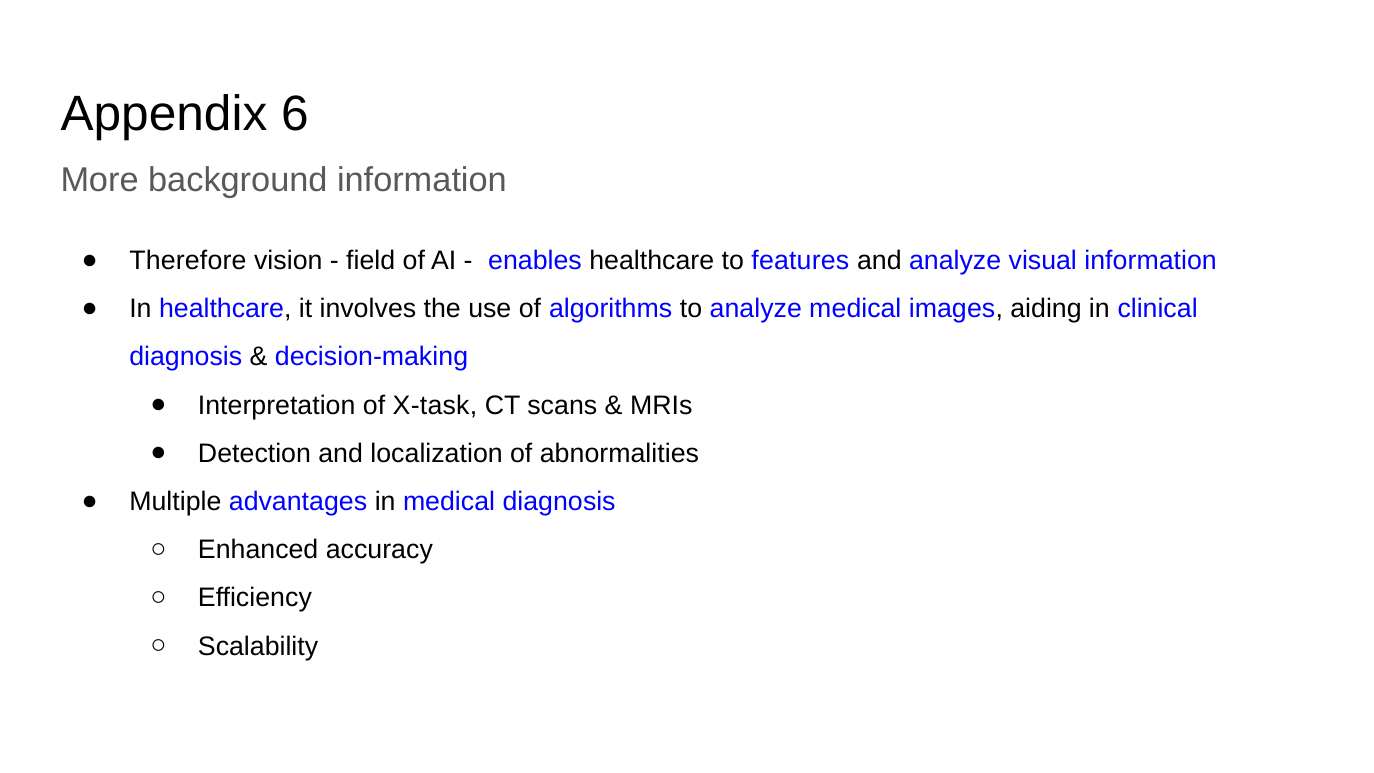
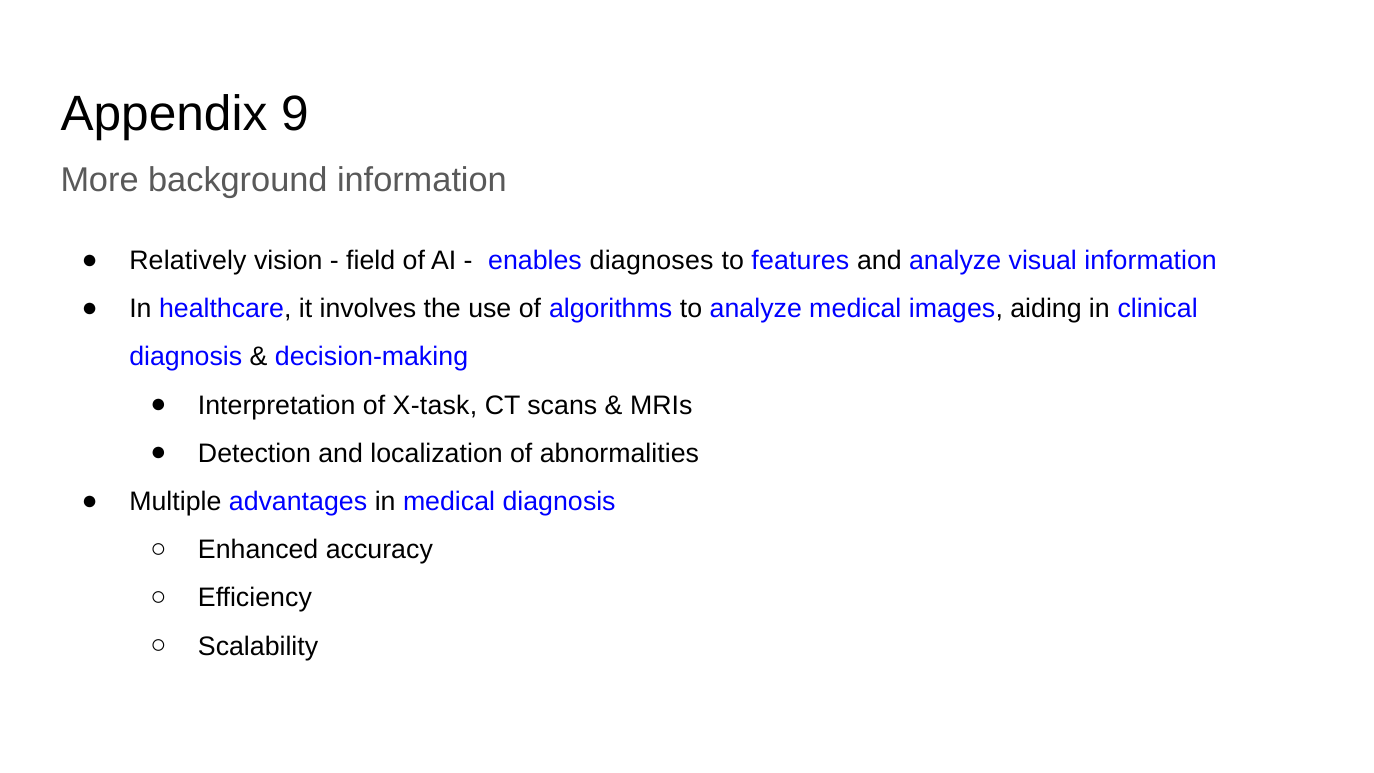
6: 6 -> 9
Therefore: Therefore -> Relatively
enables healthcare: healthcare -> diagnoses
